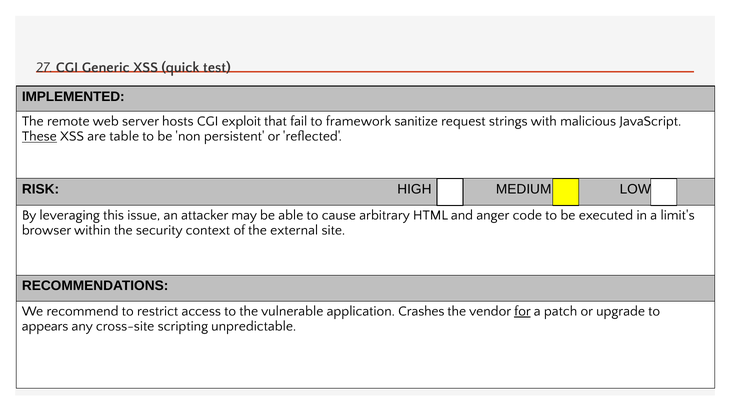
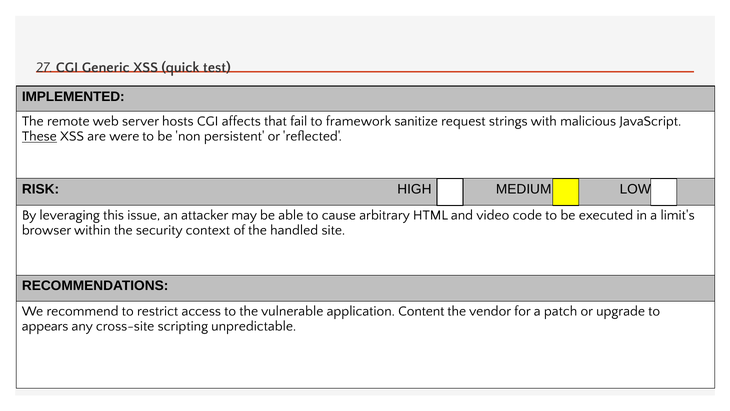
exploit: exploit -> affects
table: table -> were
anger: anger -> video
external: external -> handled
Crashes: Crashes -> Content
for underline: present -> none
